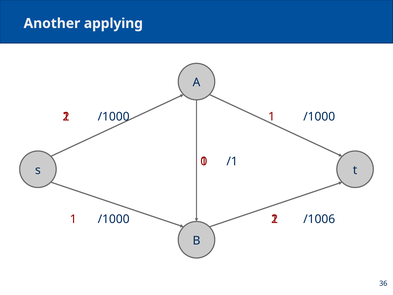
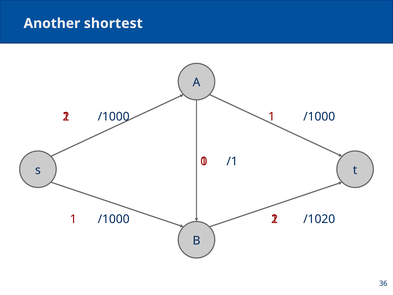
applying: applying -> shortest
/1006: /1006 -> /1020
